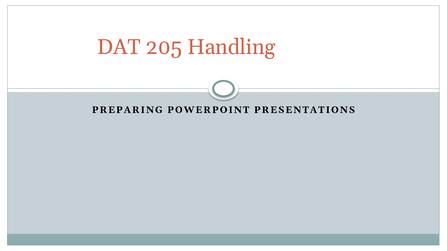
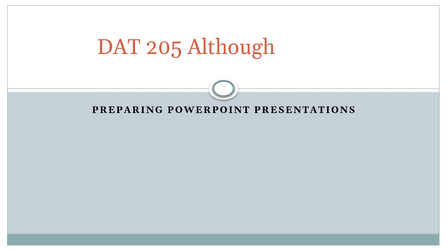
Handling: Handling -> Although
